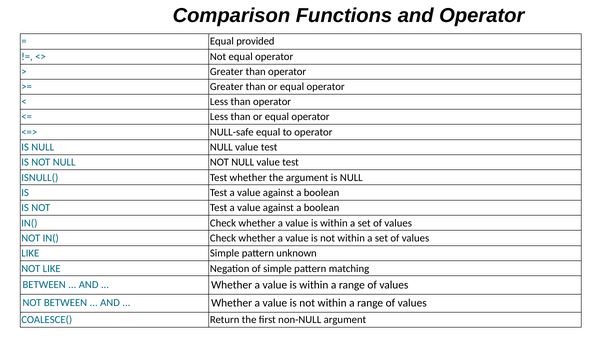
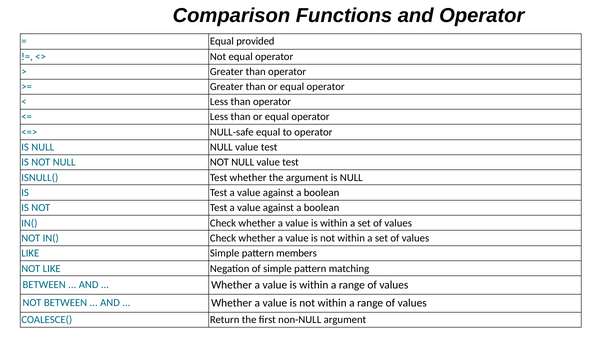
unknown: unknown -> members
